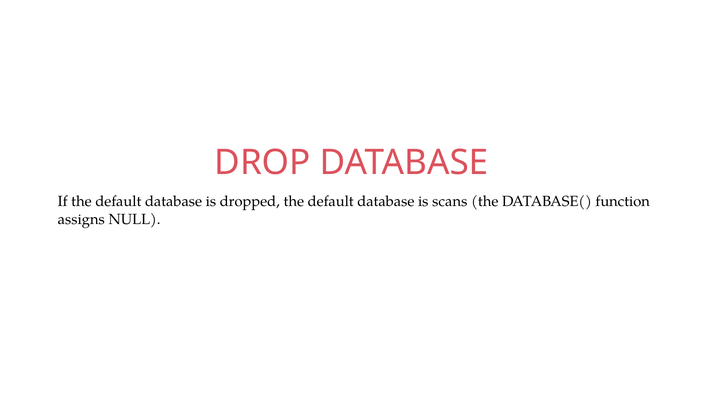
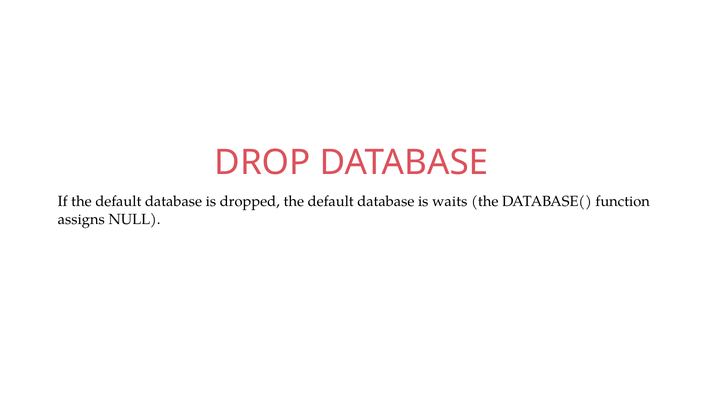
scans: scans -> waits
